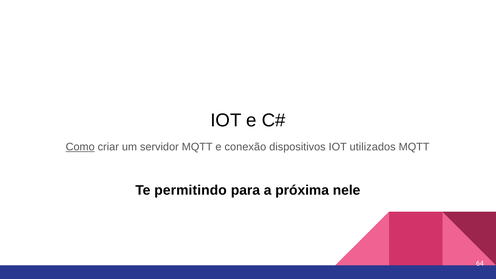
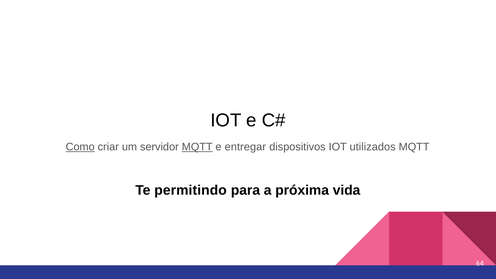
MQTT at (197, 147) underline: none -> present
conexão: conexão -> entregar
nele: nele -> vida
